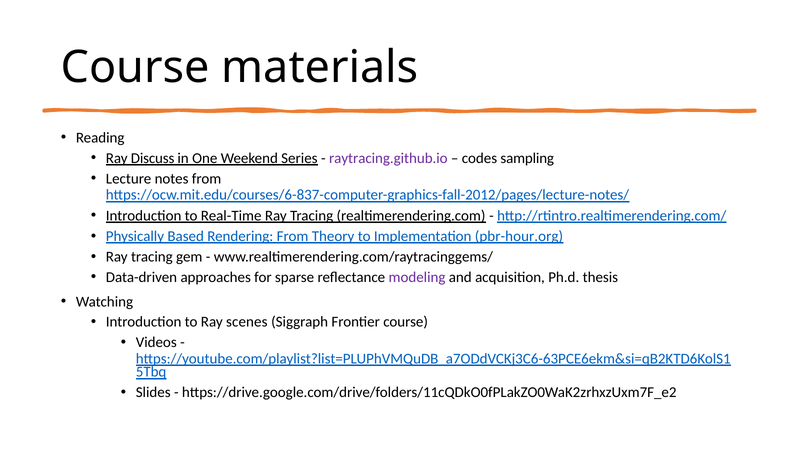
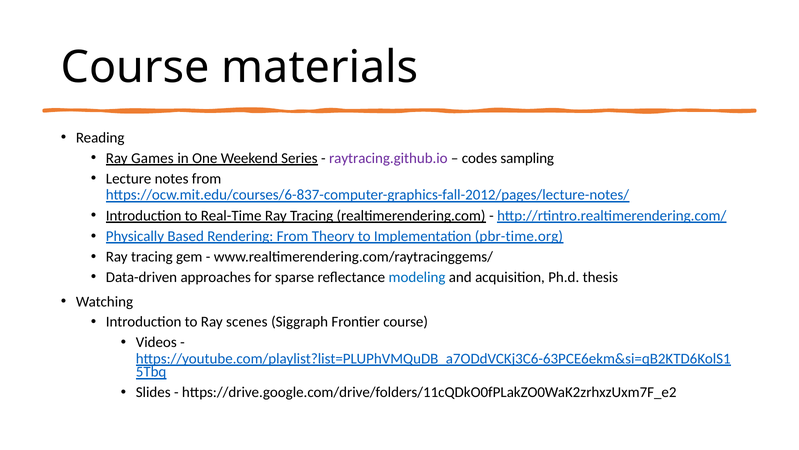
Discuss: Discuss -> Games
pbr-hour.org: pbr-hour.org -> pbr-time.org
modeling colour: purple -> blue
